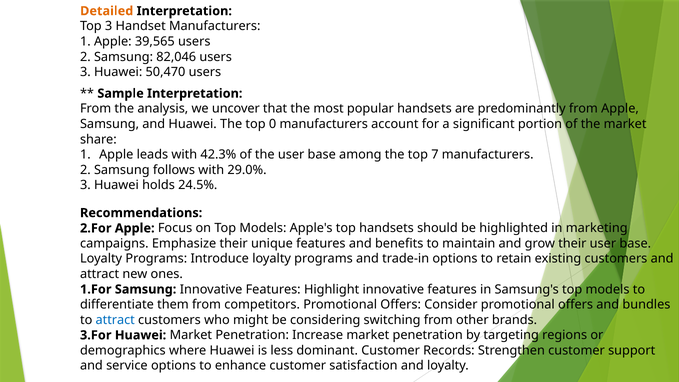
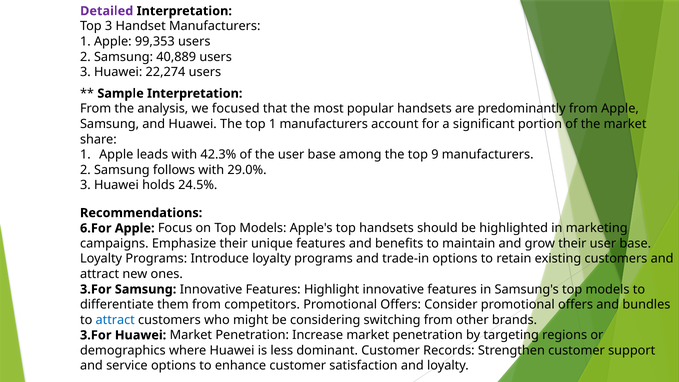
Detailed colour: orange -> purple
39,565: 39,565 -> 99,353
82,046: 82,046 -> 40,889
50,470: 50,470 -> 22,274
uncover: uncover -> focused
top 0: 0 -> 1
7: 7 -> 9
2.For: 2.For -> 6.For
1.For at (96, 289): 1.For -> 3.For
